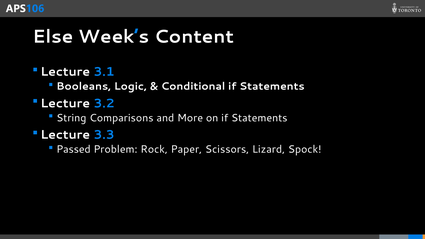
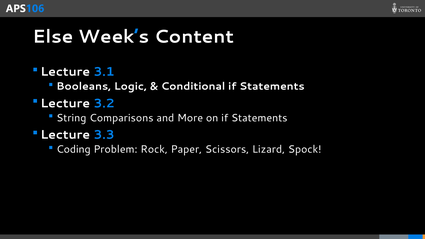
Passed: Passed -> Coding
